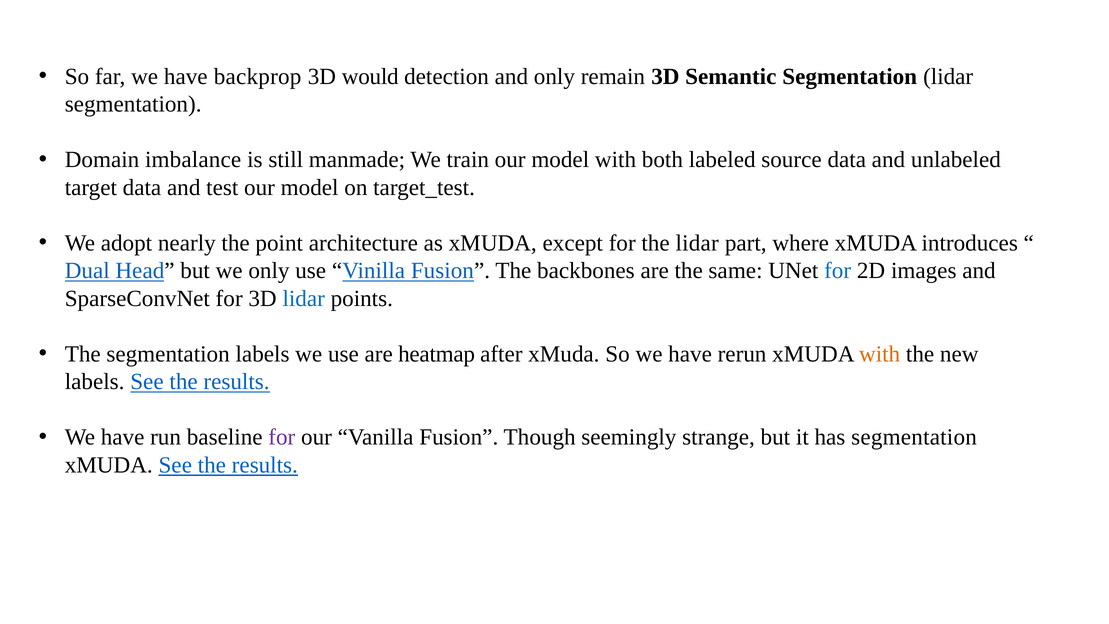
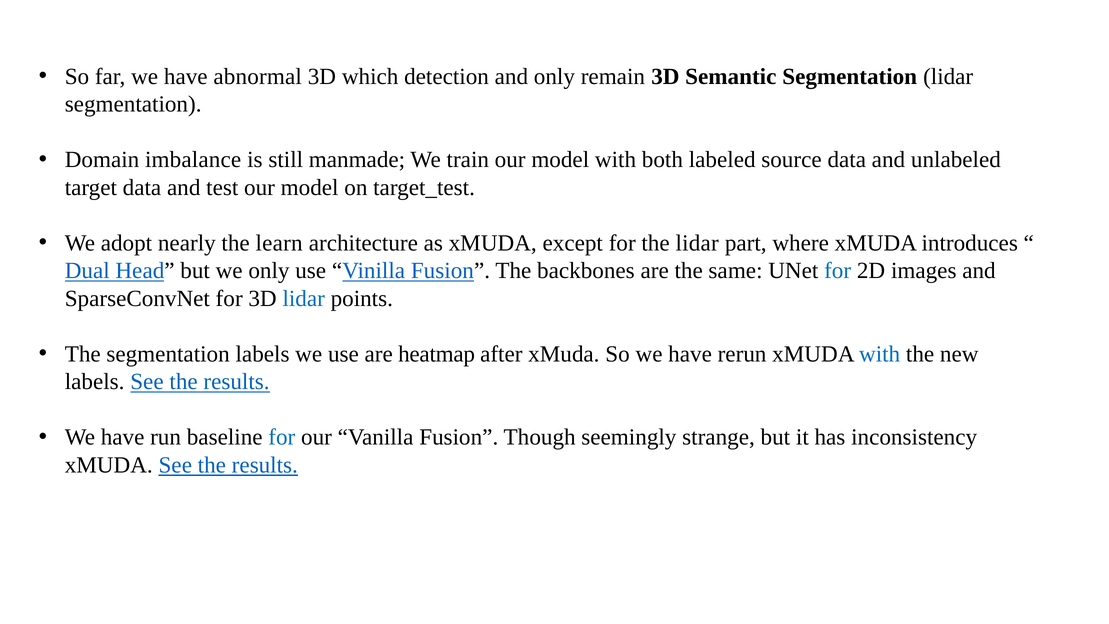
backprop: backprop -> abnormal
would: would -> which
point: point -> learn
with at (880, 354) colour: orange -> blue
for at (282, 437) colour: purple -> blue
has segmentation: segmentation -> inconsistency
